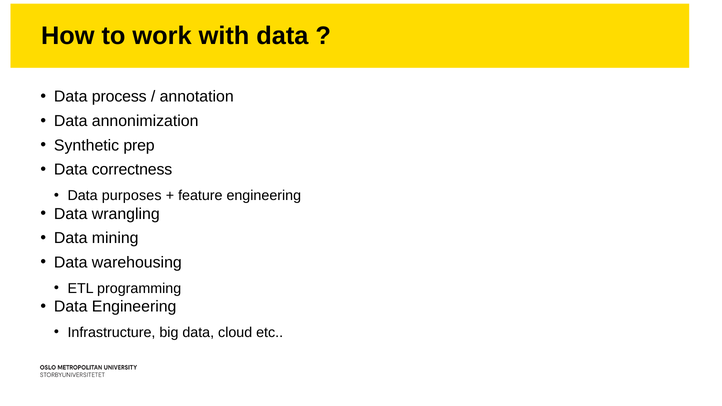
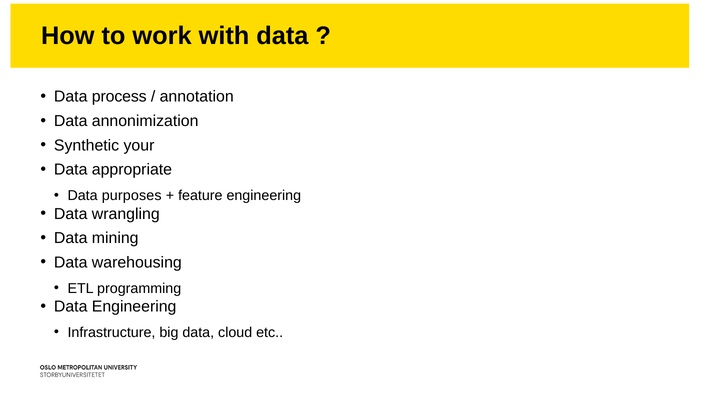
prep: prep -> your
correctness: correctness -> appropriate
